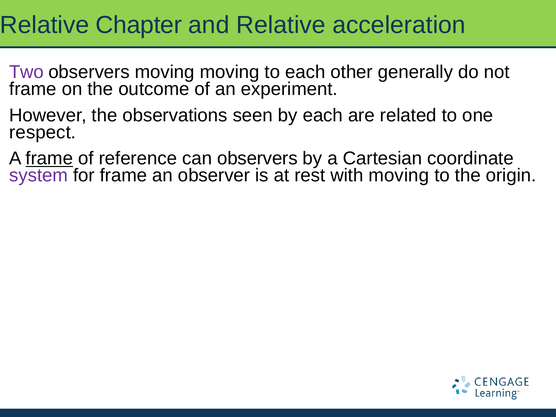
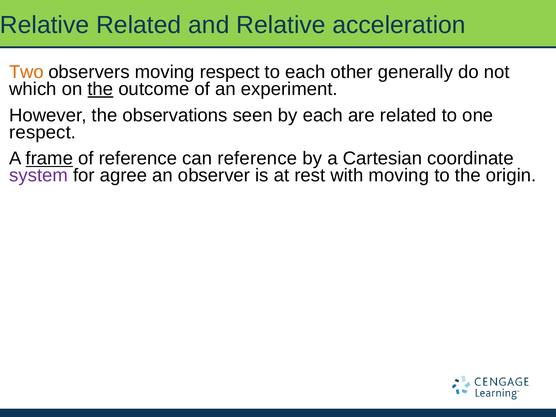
Relative Chapter: Chapter -> Related
Two colour: purple -> orange
moving moving: moving -> respect
frame at (33, 89): frame -> which
the at (100, 89) underline: none -> present
can observers: observers -> reference
for frame: frame -> agree
